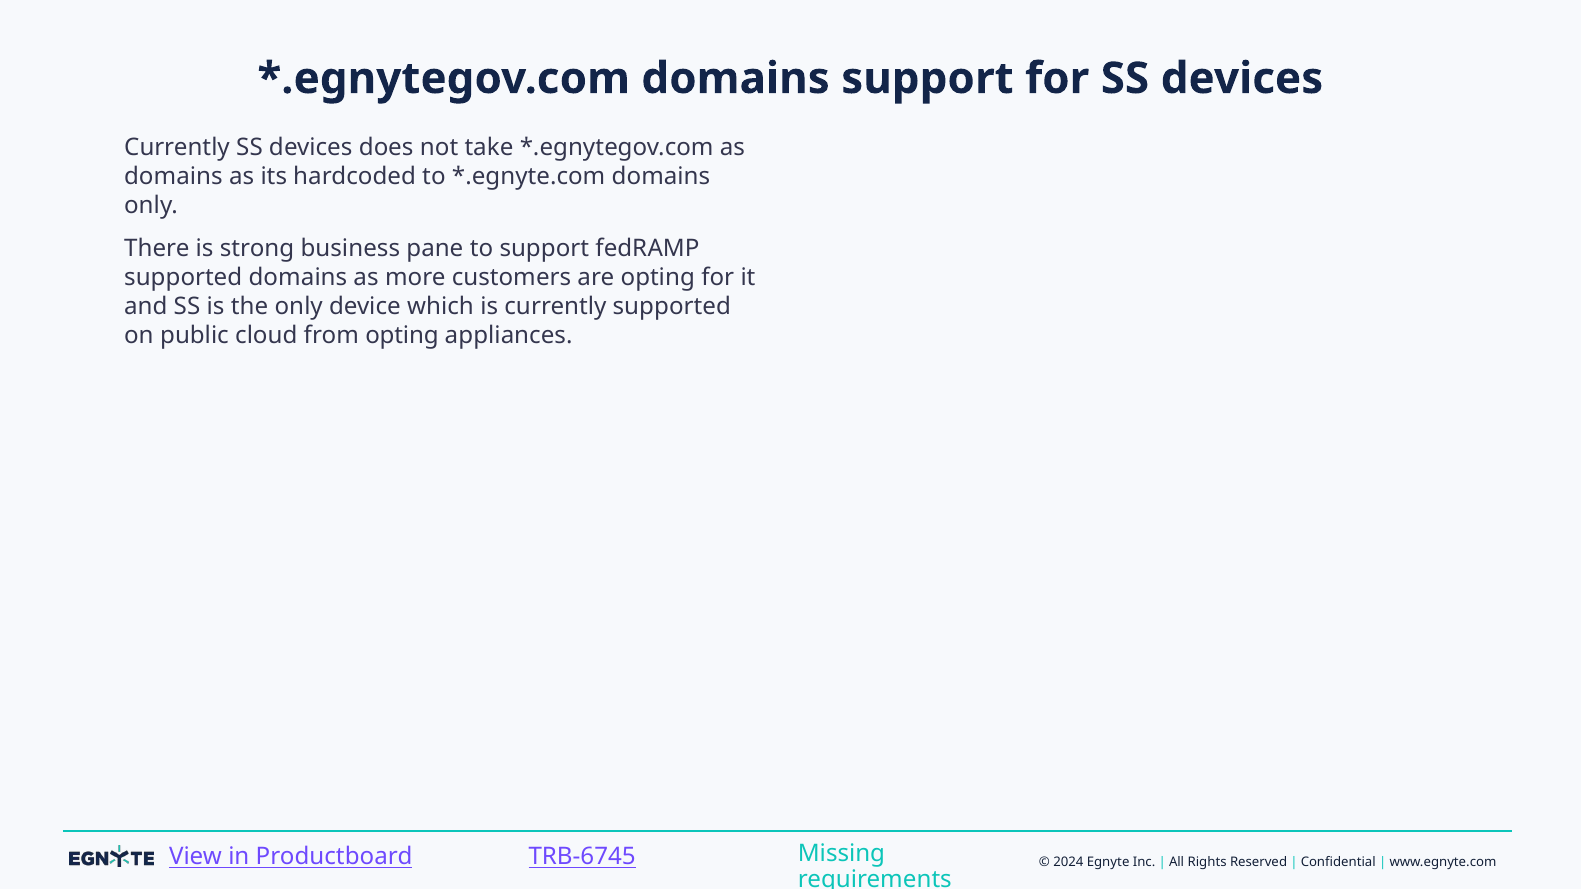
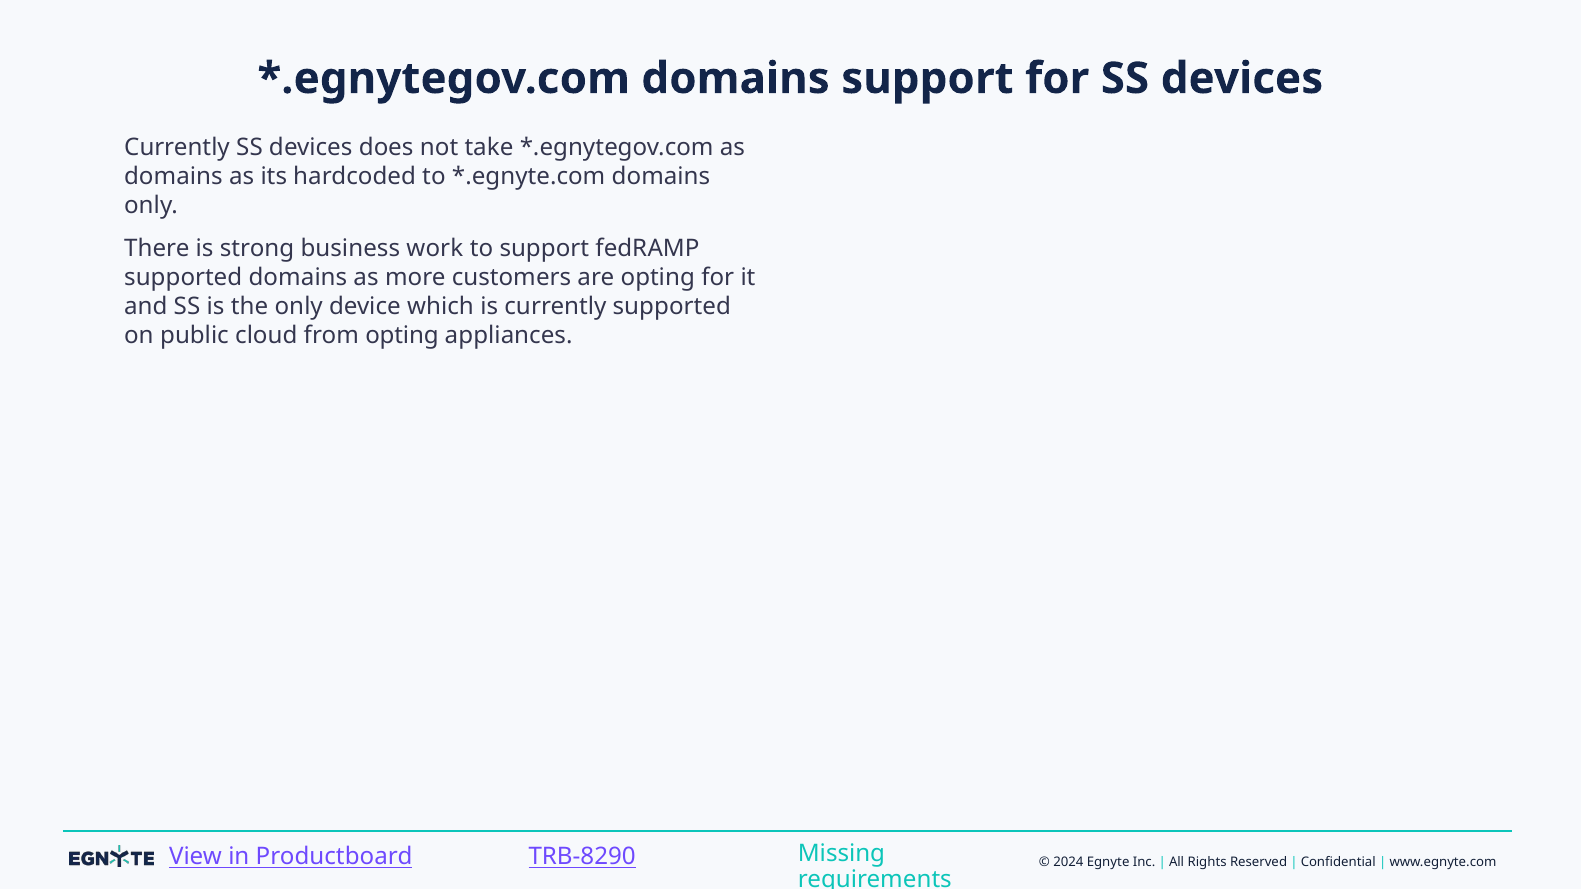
pane: pane -> work
TRB-6745: TRB-6745 -> TRB-8290
